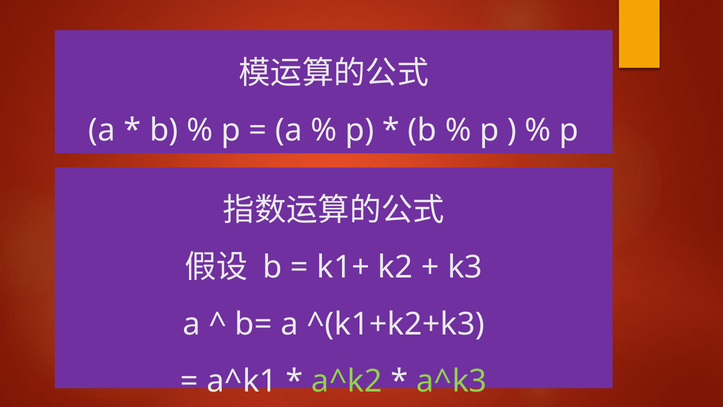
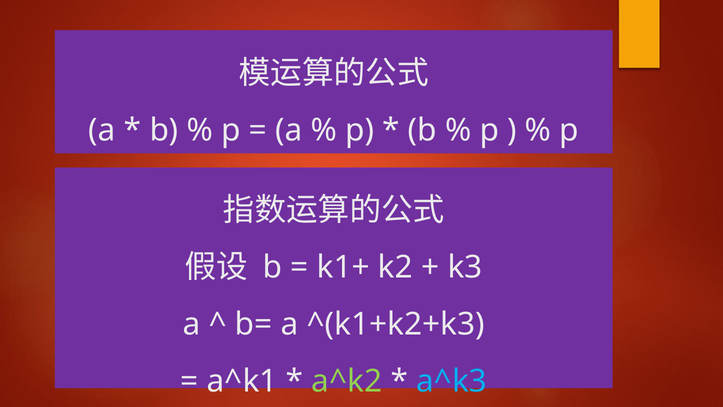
a^k3 colour: light green -> light blue
